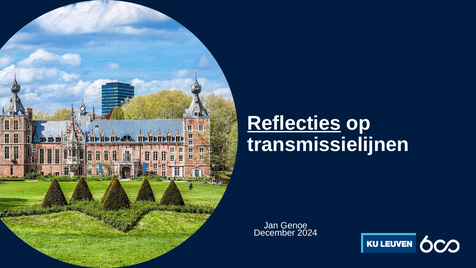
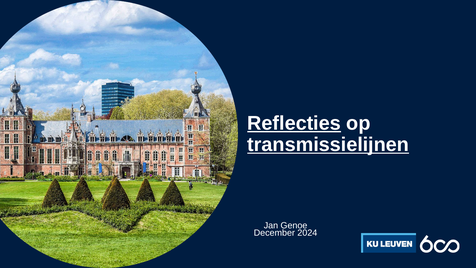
transmissielijnen underline: none -> present
